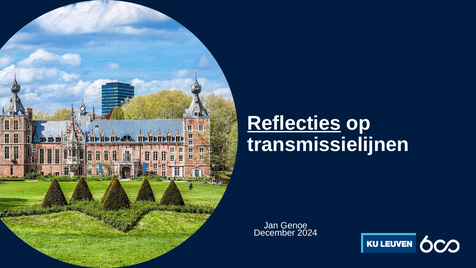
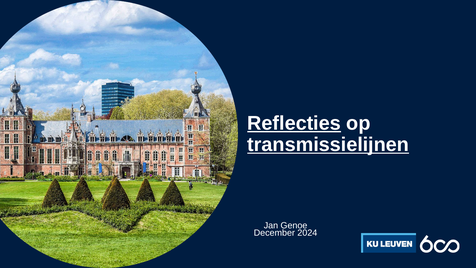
transmissielijnen underline: none -> present
